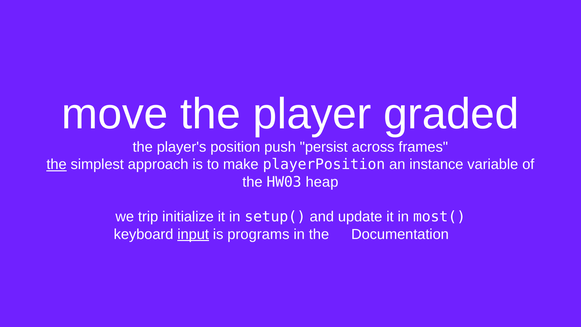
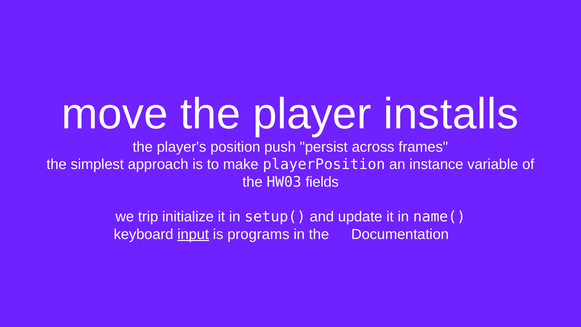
graded: graded -> installs
the at (57, 164) underline: present -> none
heap: heap -> fields
most(: most( -> name(
